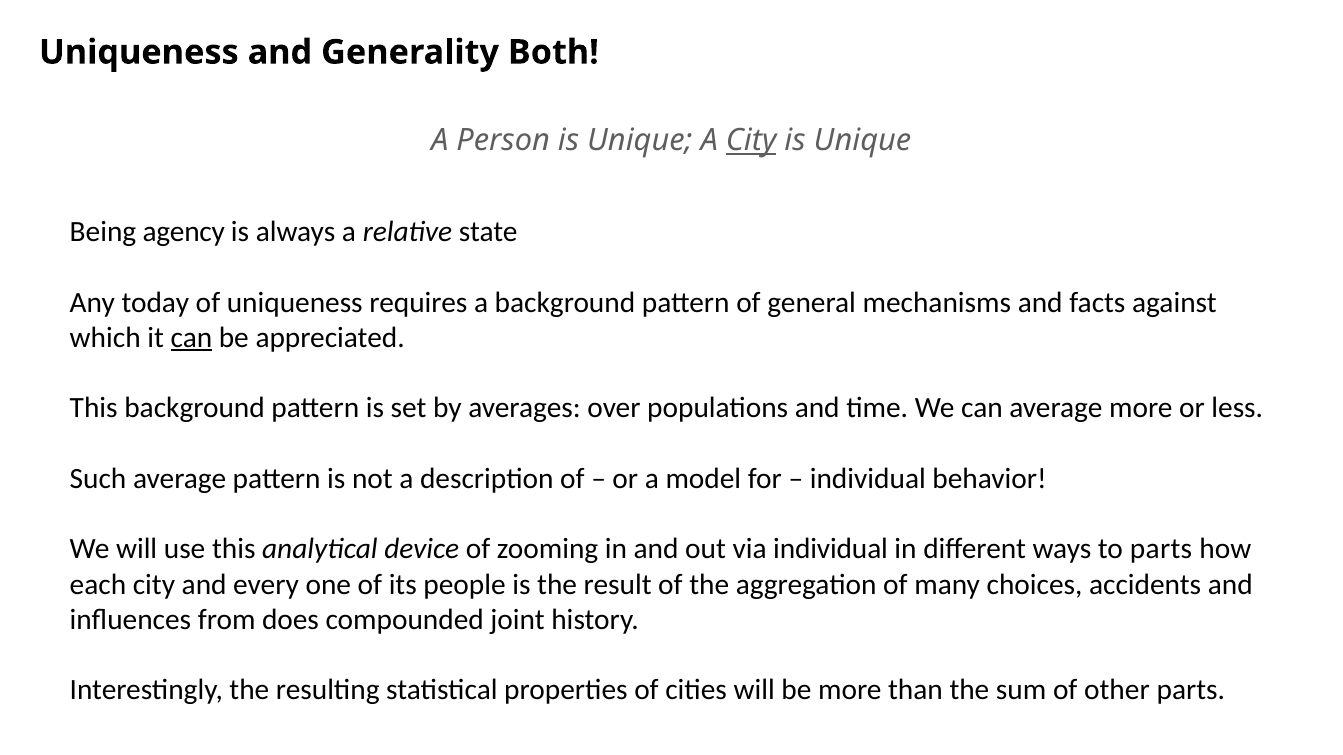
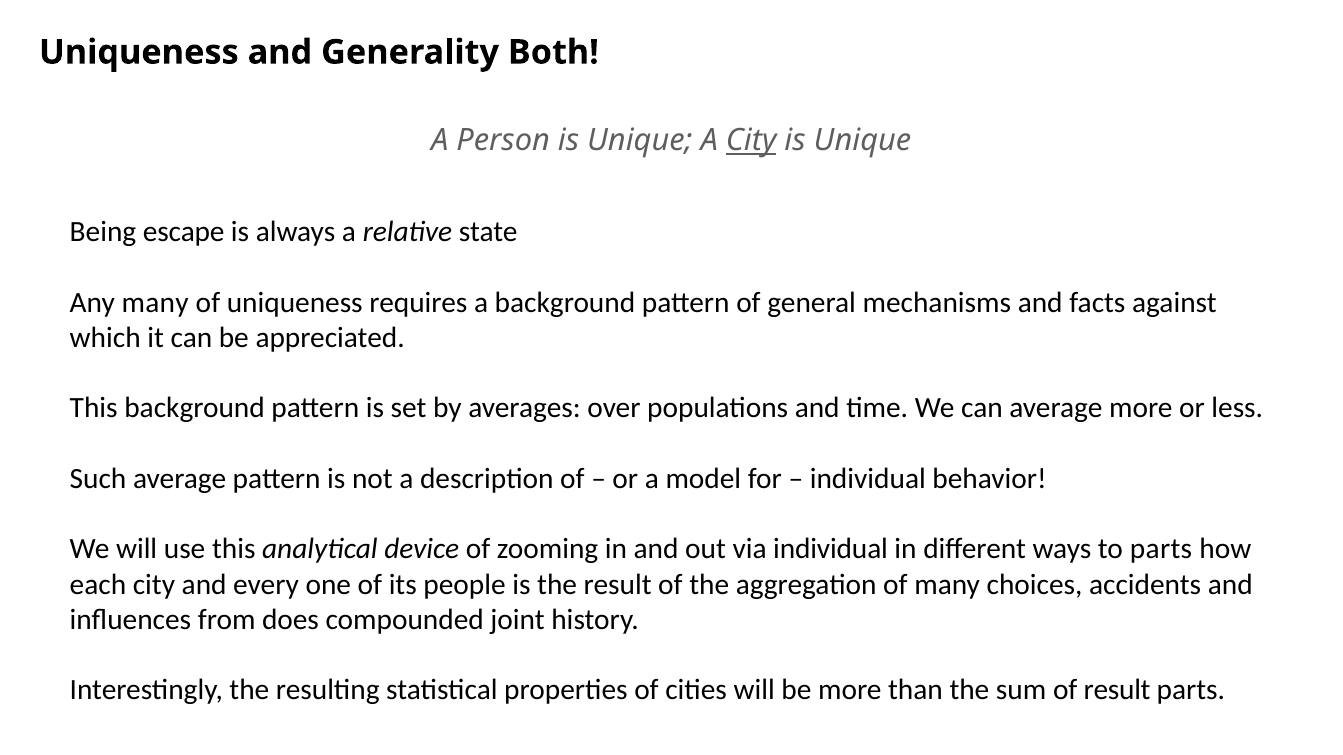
agency: agency -> escape
Any today: today -> many
can at (191, 338) underline: present -> none
of other: other -> result
